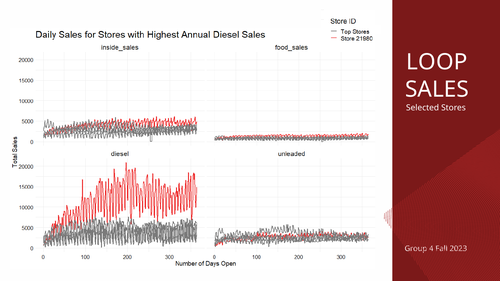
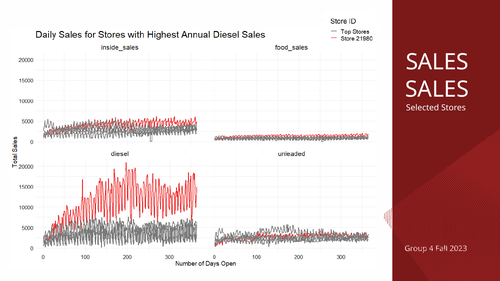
LOOP at (437, 62): LOOP -> SALES
